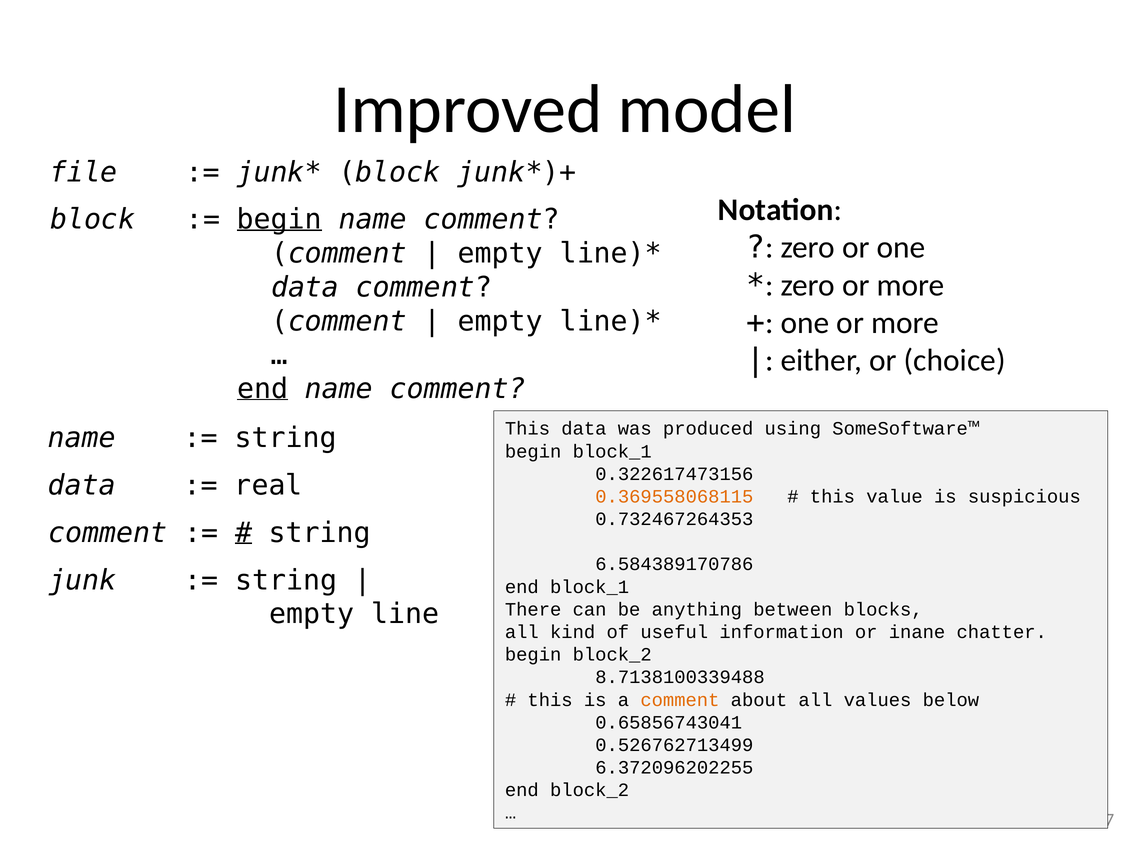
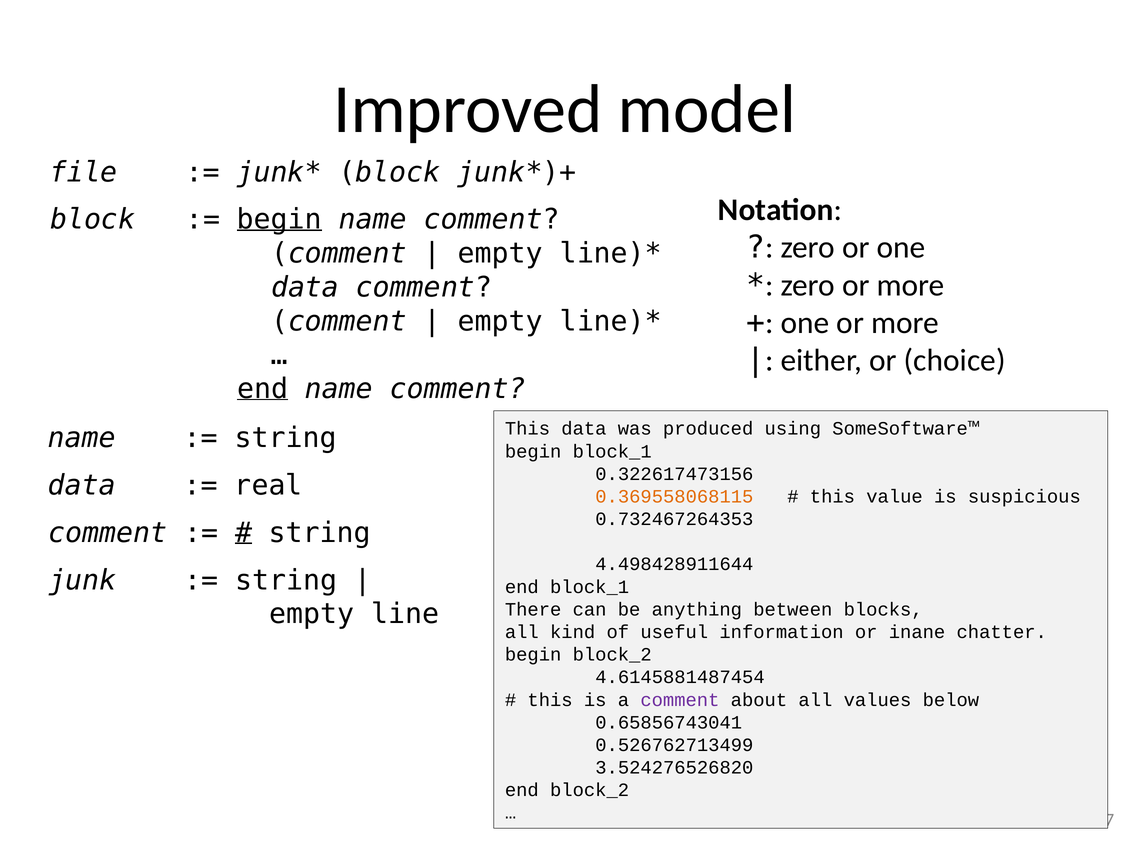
6.584389170786: 6.584389170786 -> 4.498428911644
8.7138100339488: 8.7138100339488 -> 4.6145881487454
comment at (680, 700) colour: orange -> purple
6.372096202255: 6.372096202255 -> 3.524276526820
